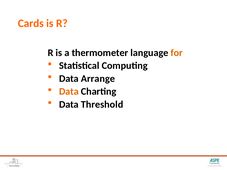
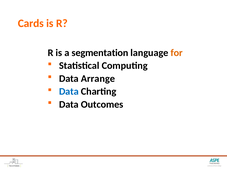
thermometer: thermometer -> segmentation
Data at (69, 92) colour: orange -> blue
Threshold: Threshold -> Outcomes
